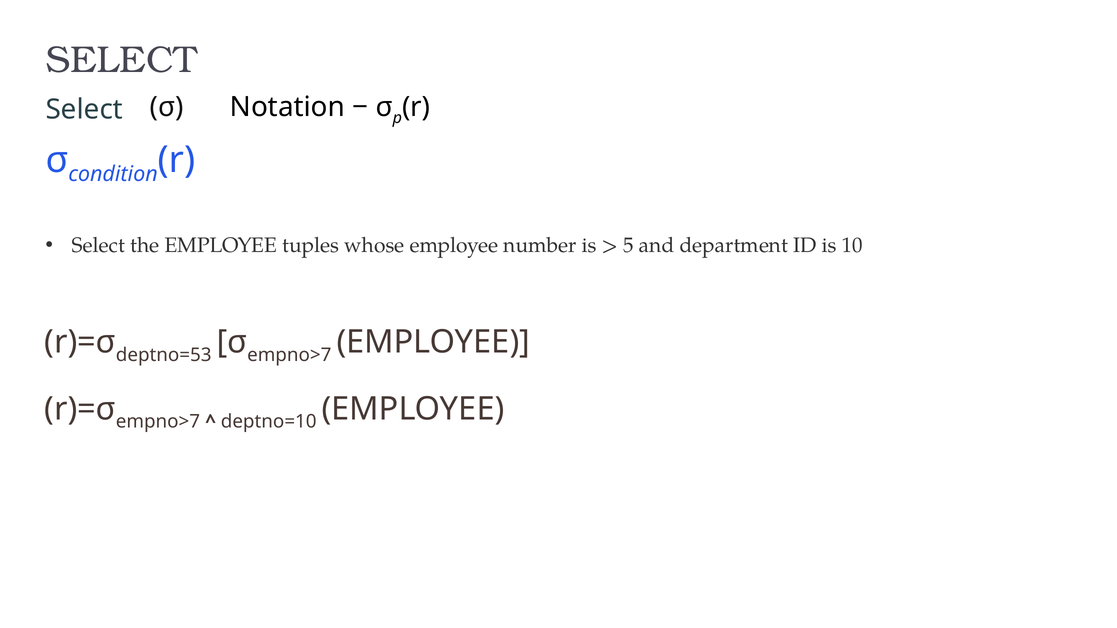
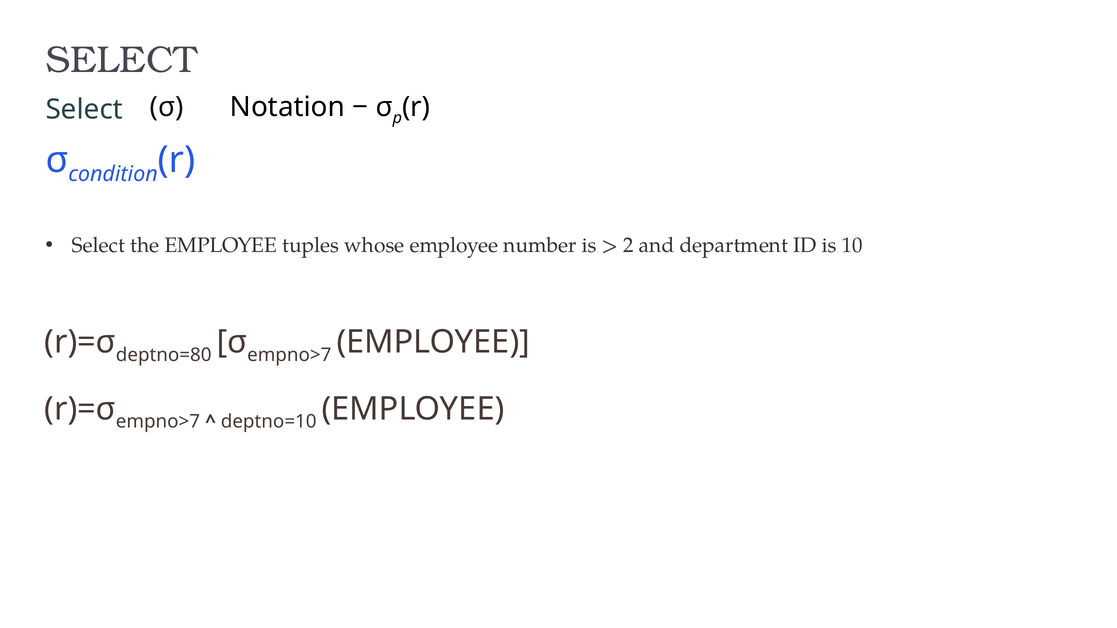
5: 5 -> 2
deptno=53: deptno=53 -> deptno=80
